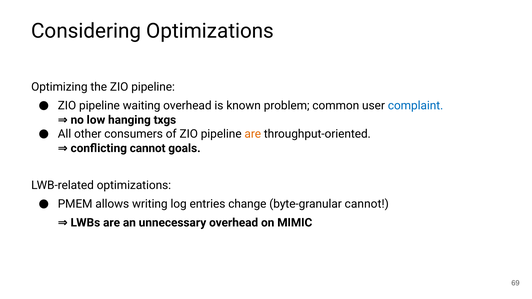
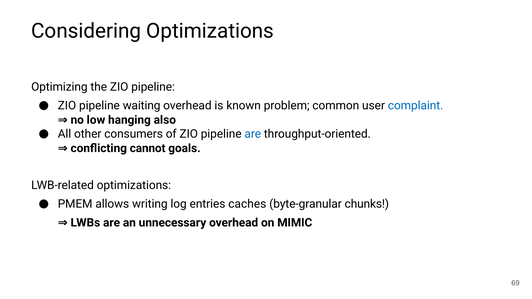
txgs: txgs -> also
are at (253, 134) colour: orange -> blue
change: change -> caches
byte-granular cannot: cannot -> chunks
